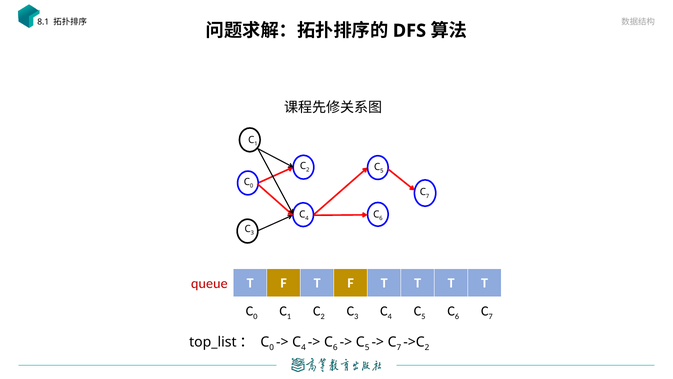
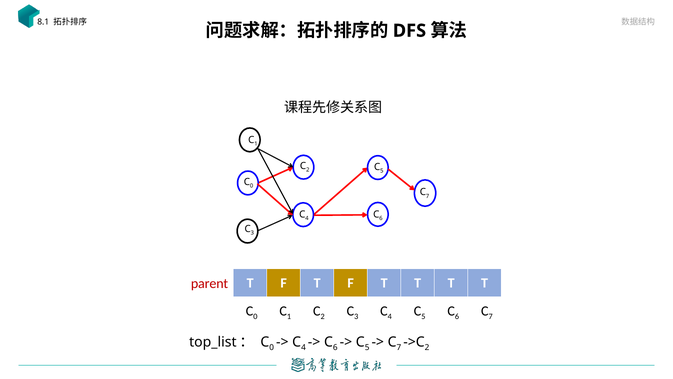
queue: queue -> parent
